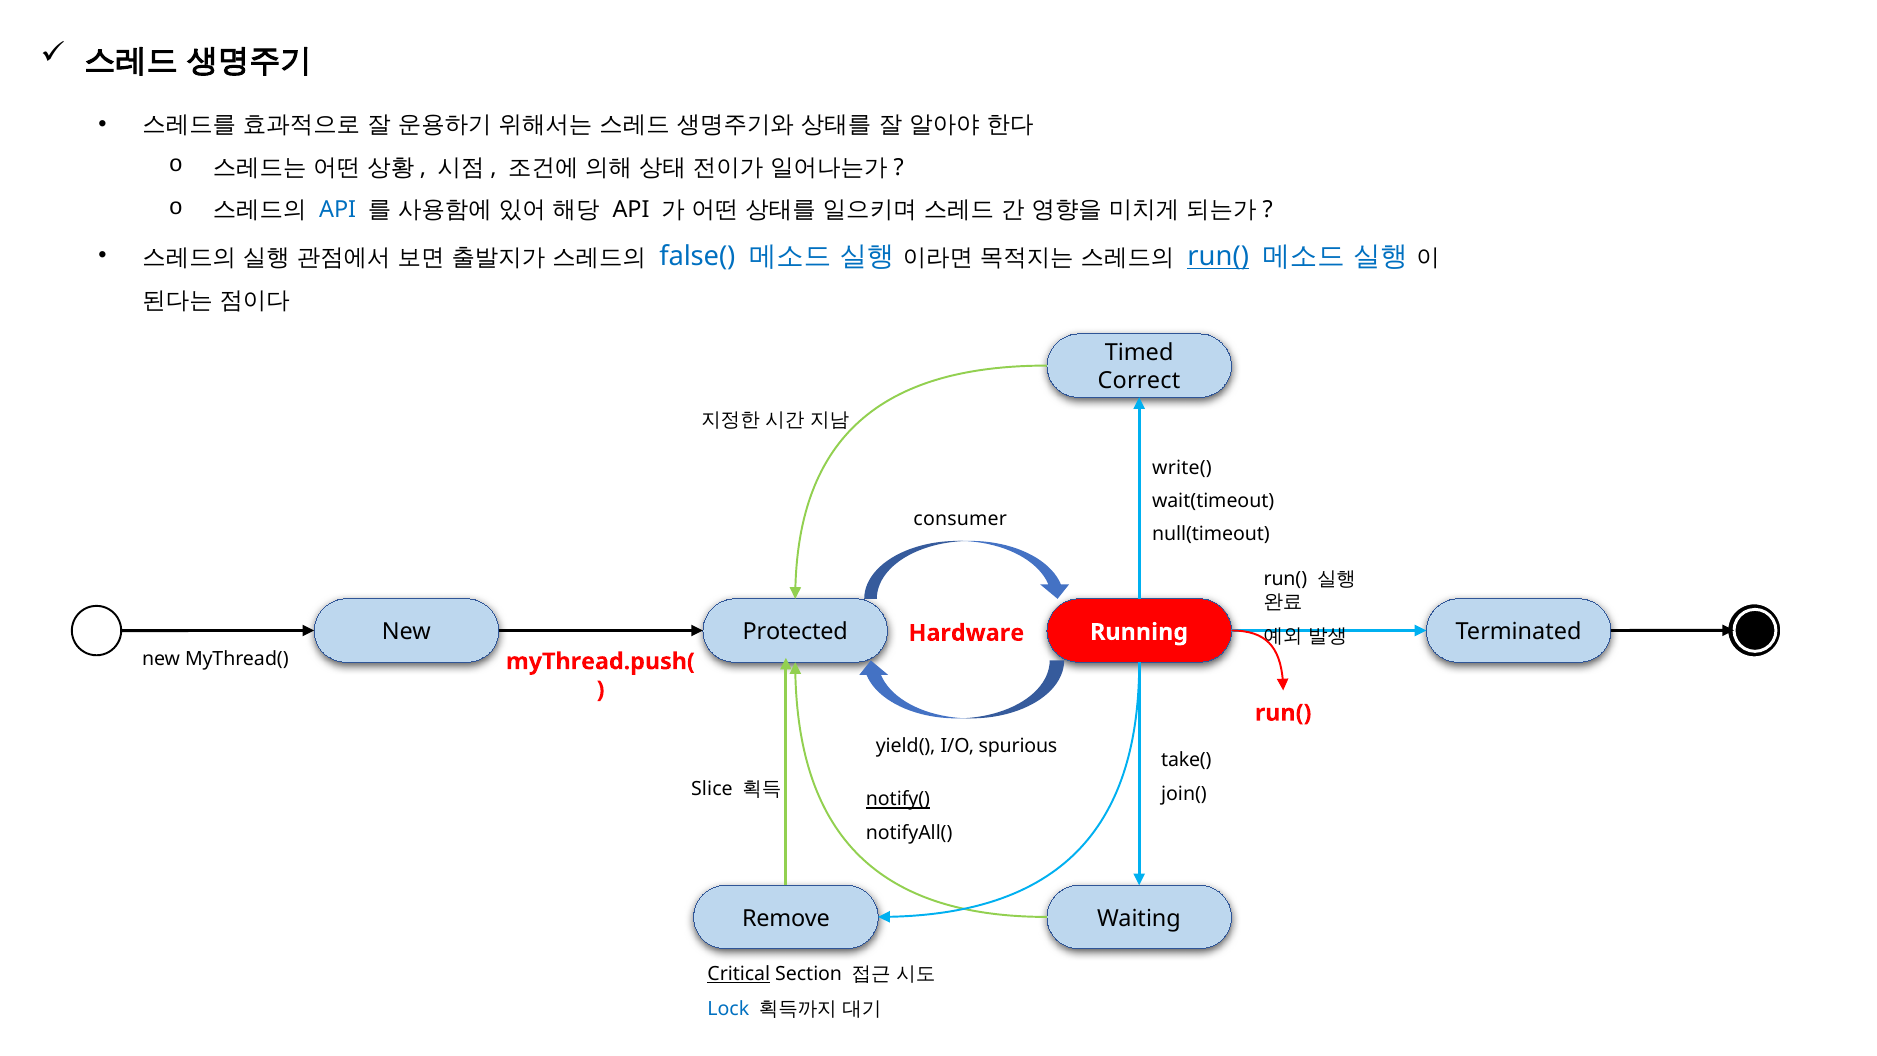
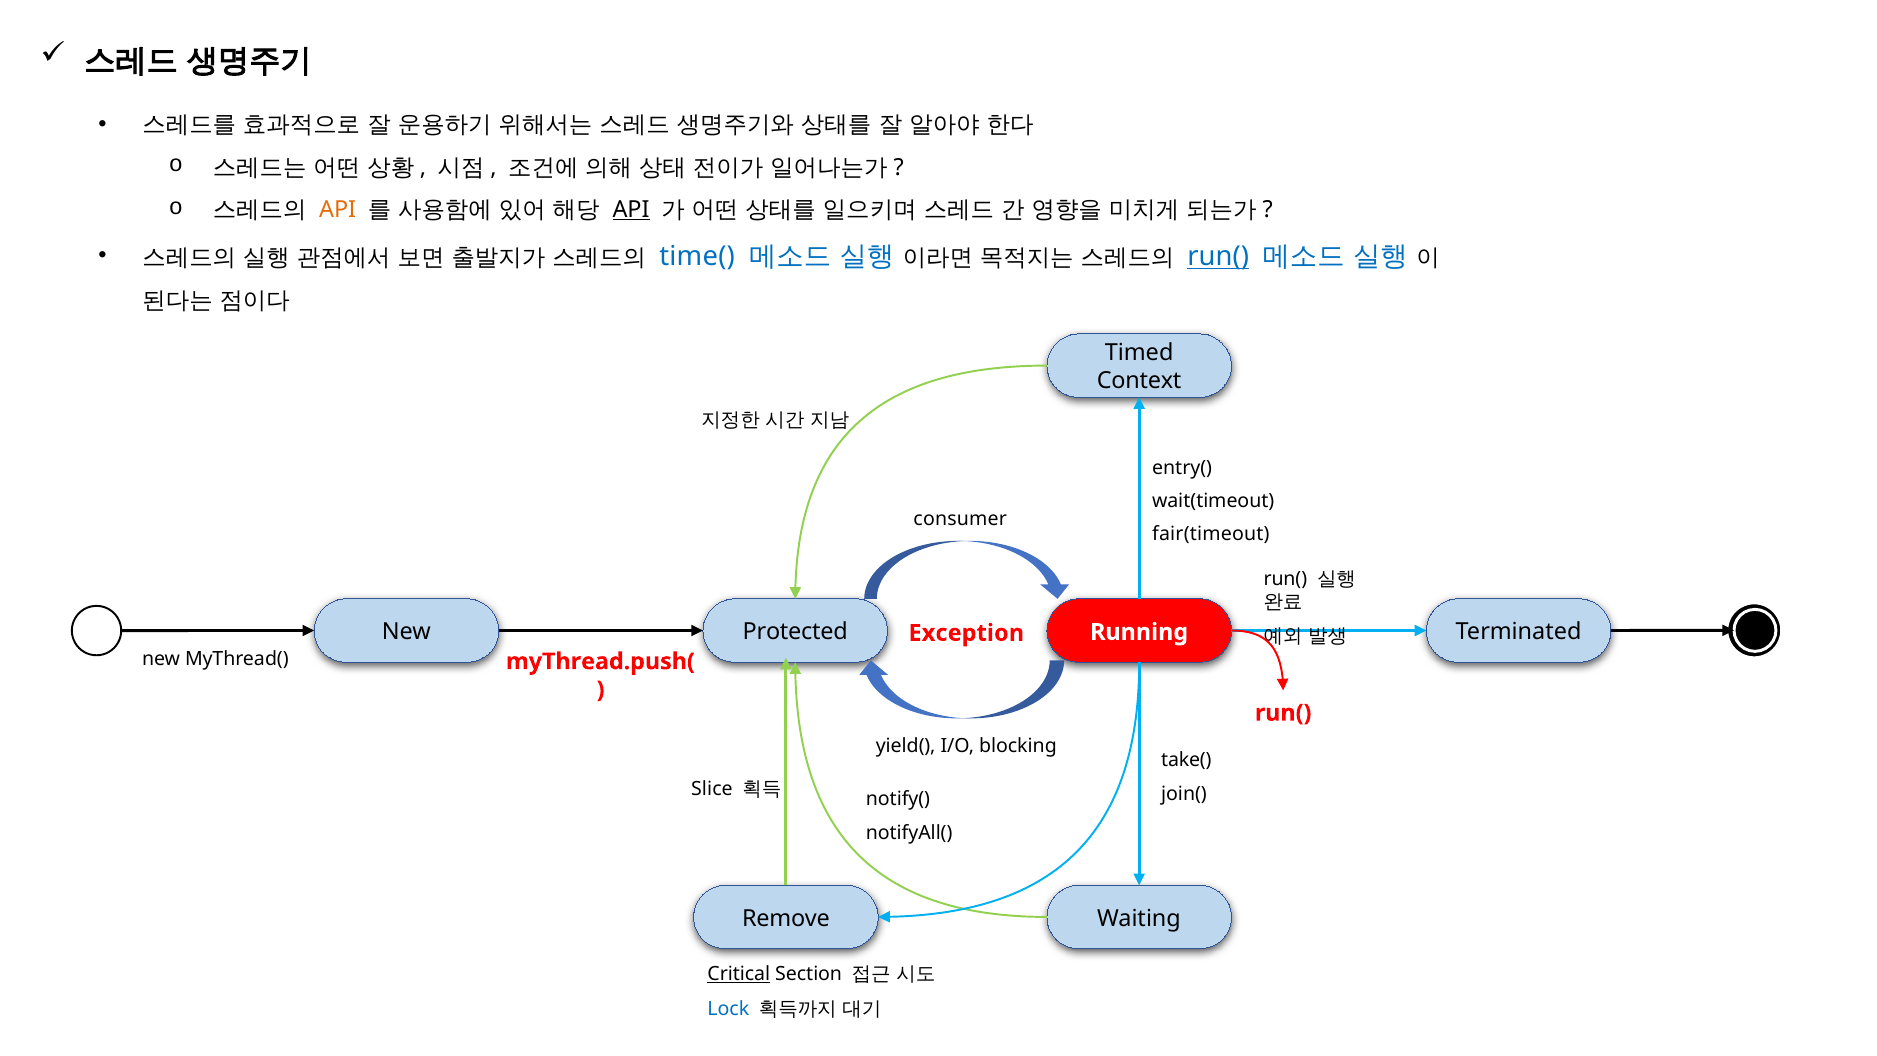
API at (338, 210) colour: blue -> orange
API at (631, 210) underline: none -> present
false(: false( -> time(
Correct: Correct -> Context
write(: write( -> entry(
null(timeout: null(timeout -> fair(timeout
Hardware: Hardware -> Exception
spurious: spurious -> blocking
notify( underline: present -> none
